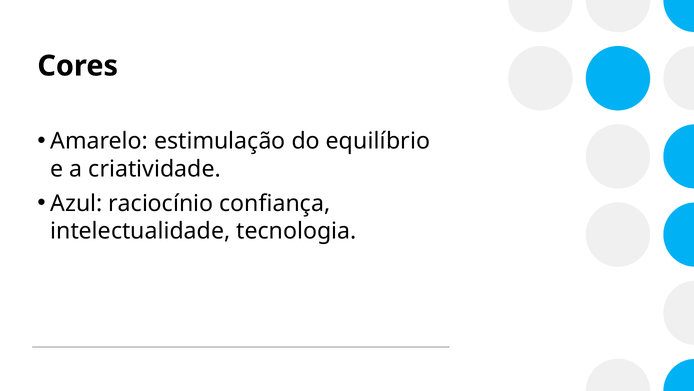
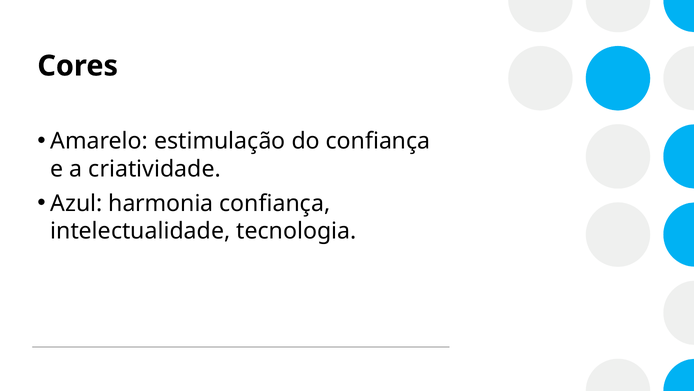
do equilíbrio: equilíbrio -> confiança
raciocínio: raciocínio -> harmonia
